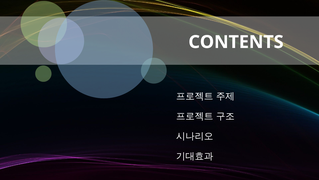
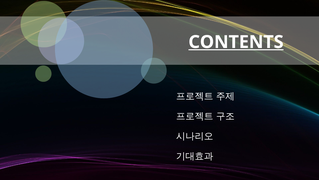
CONTENTS underline: none -> present
